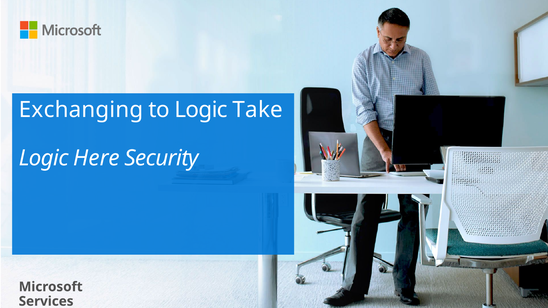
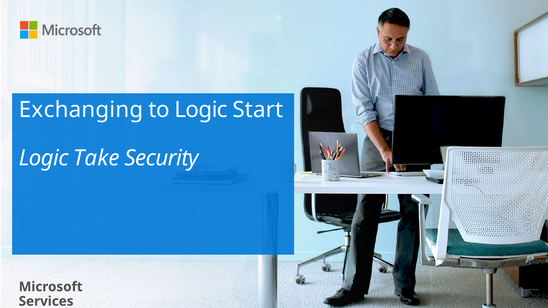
Take: Take -> Start
Here: Here -> Take
